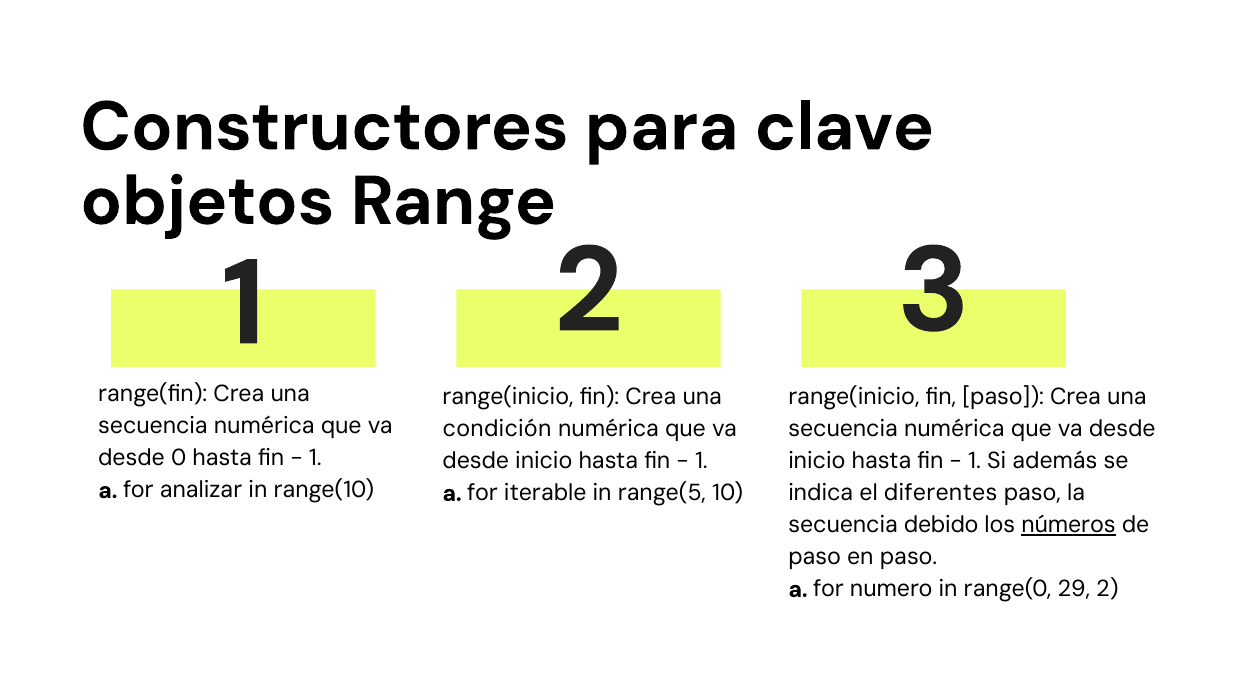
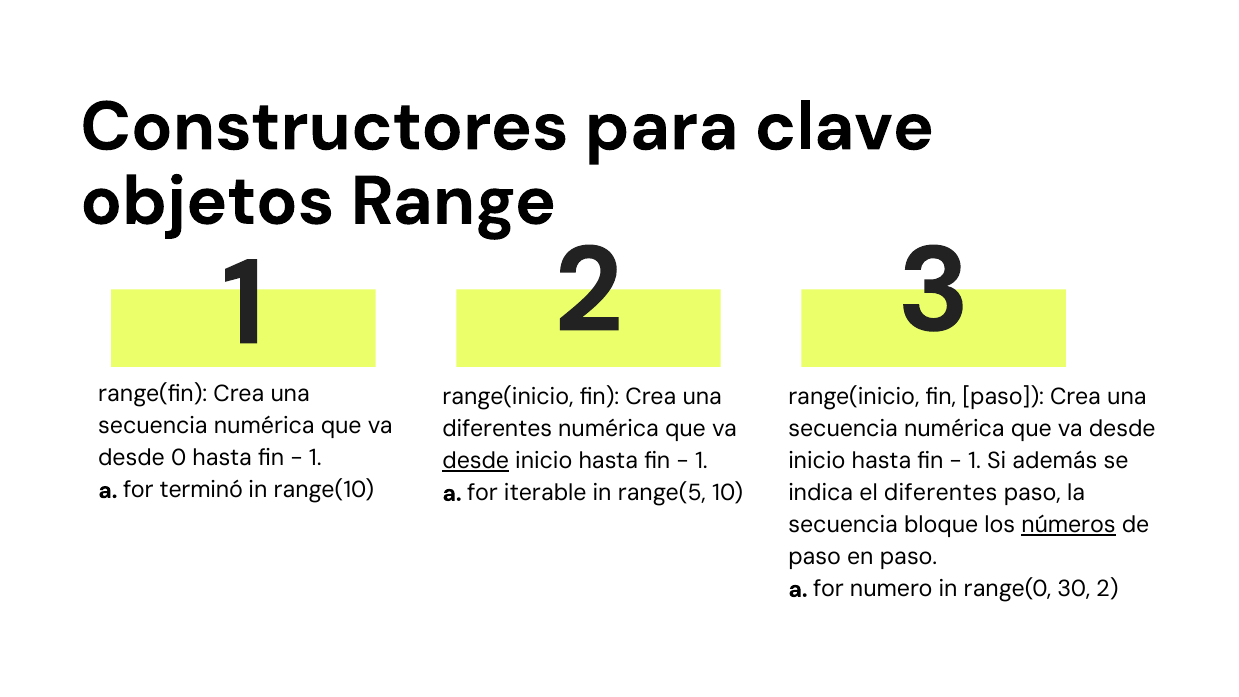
condición at (497, 429): condición -> diferentes
desde at (476, 461) underline: none -> present
analizar: analizar -> terminó
debido: debido -> bloque
29: 29 -> 30
